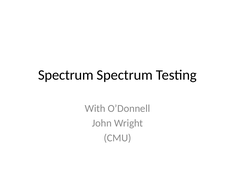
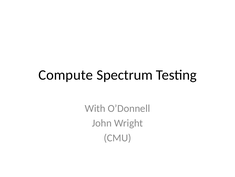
Spectrum at (66, 75): Spectrum -> Compute
